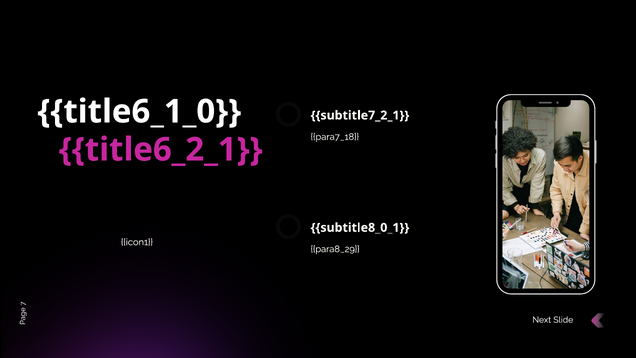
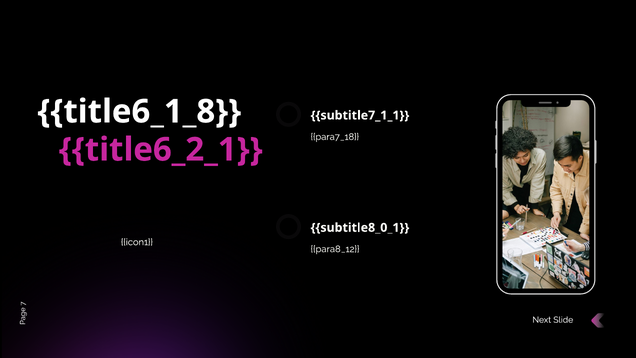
title6_1_0: title6_1_0 -> title6_1_8
subtitle7_2_1: subtitle7_2_1 -> subtitle7_1_1
para8_29: para8_29 -> para8_12
